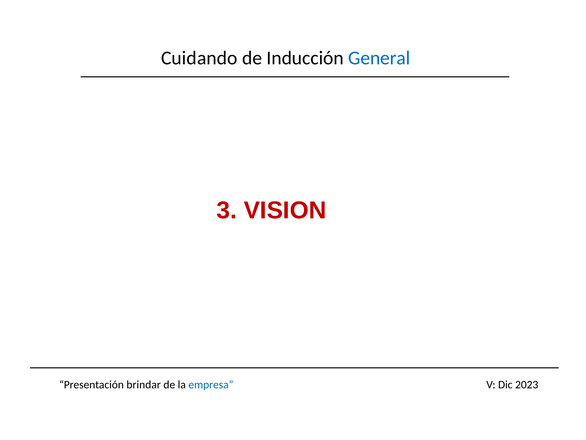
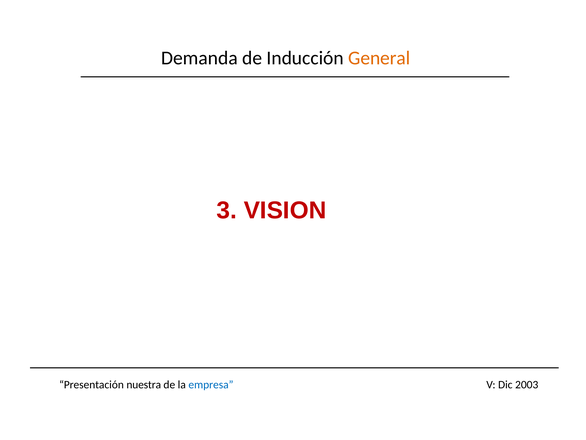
Cuidando: Cuidando -> Demanda
General colour: blue -> orange
brindar: brindar -> nuestra
2023: 2023 -> 2003
